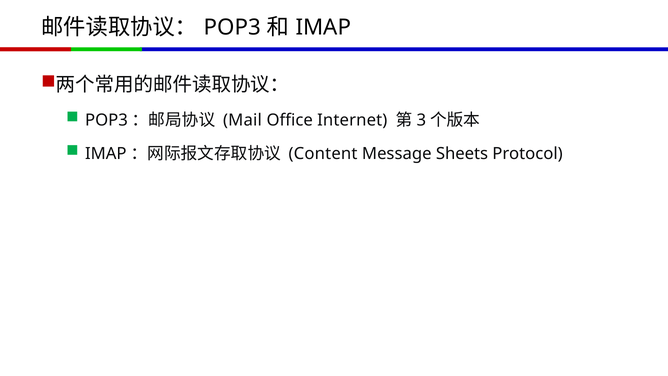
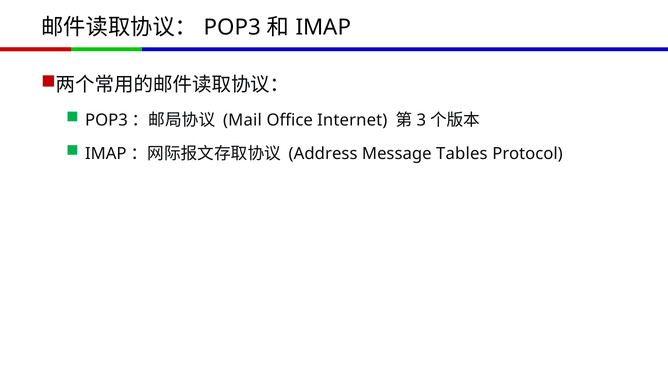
Content: Content -> Address
Sheets: Sheets -> Tables
